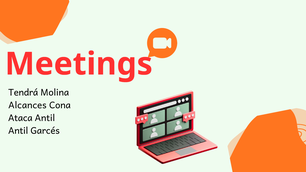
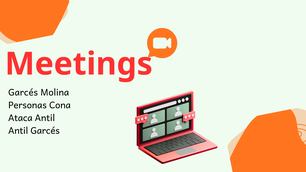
Tendrá at (23, 93): Tendrá -> Garcés
Alcances: Alcances -> Personas
